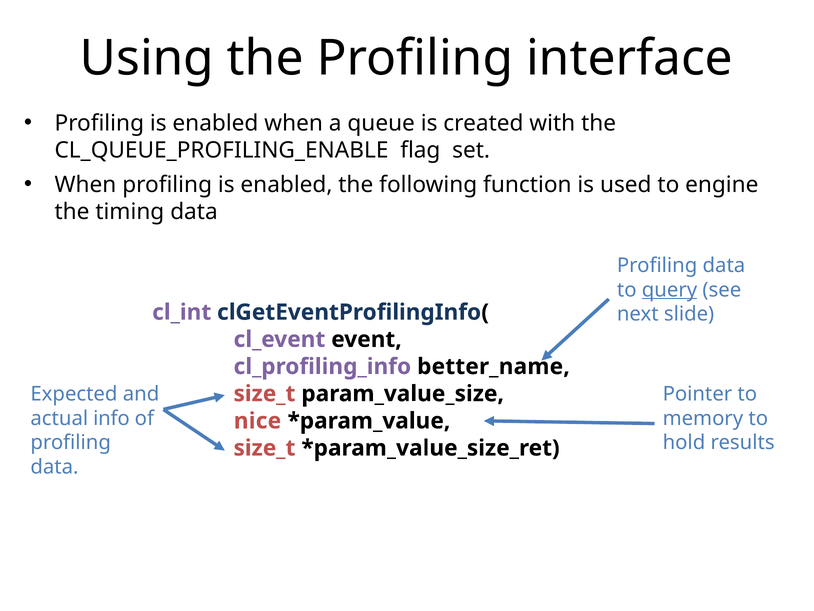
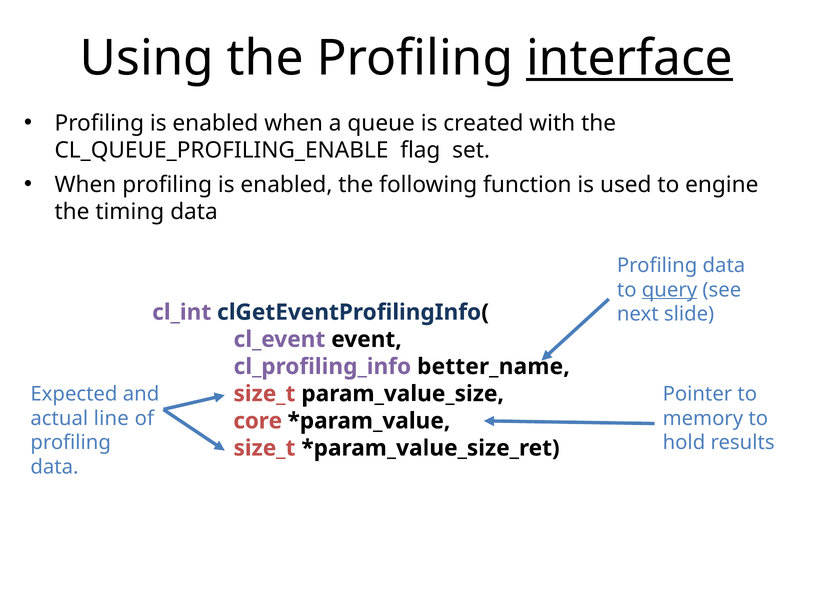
interface underline: none -> present
info: info -> line
nice: nice -> core
